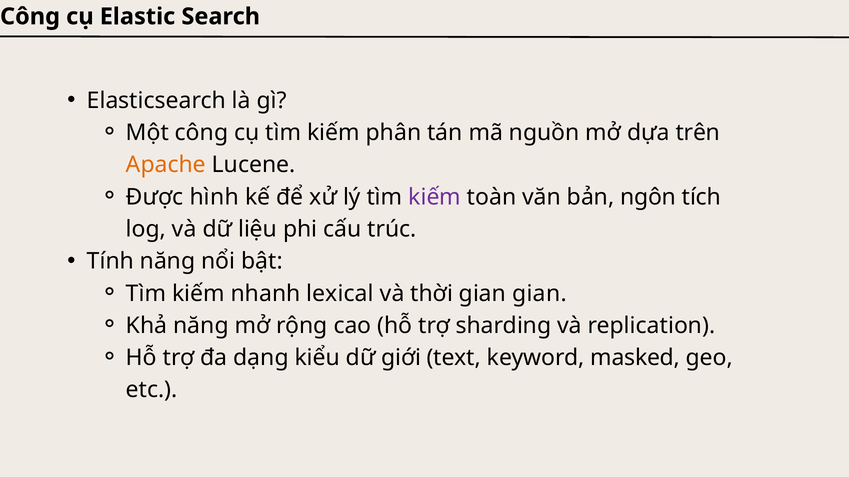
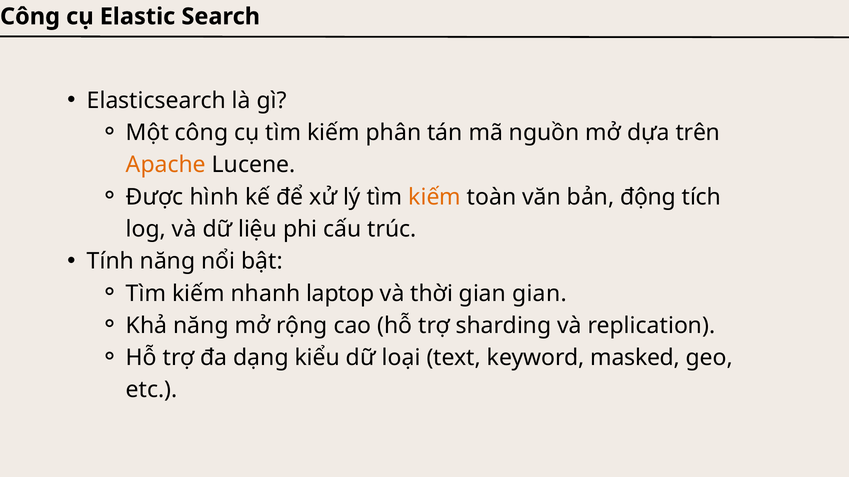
kiếm at (435, 197) colour: purple -> orange
ngôn: ngôn -> động
lexical: lexical -> laptop
giới: giới -> loại
